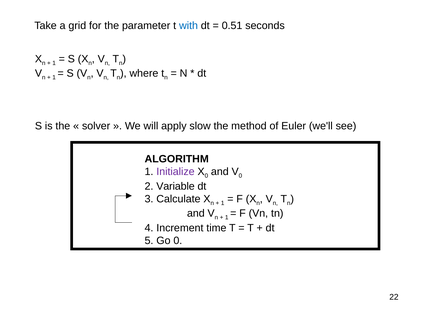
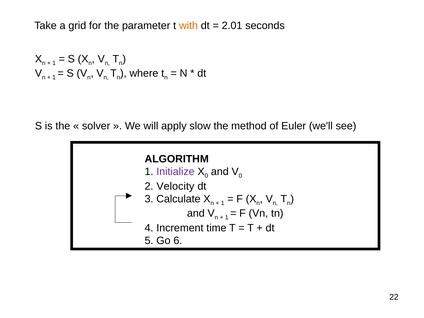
with colour: blue -> orange
0.51: 0.51 -> 2.01
Variable: Variable -> Velocity
Go 0: 0 -> 6
